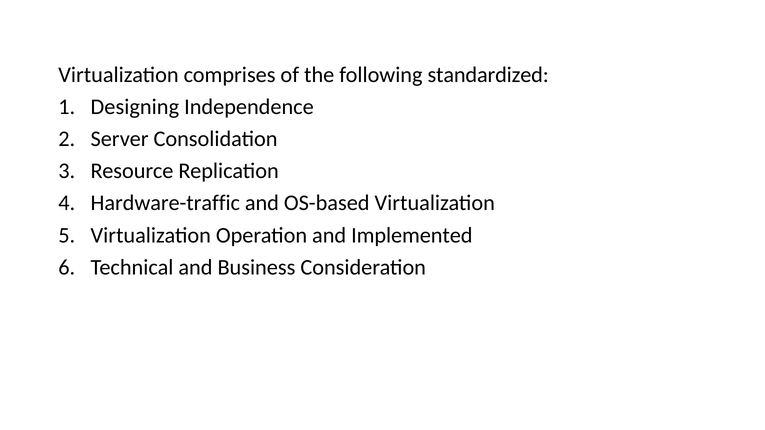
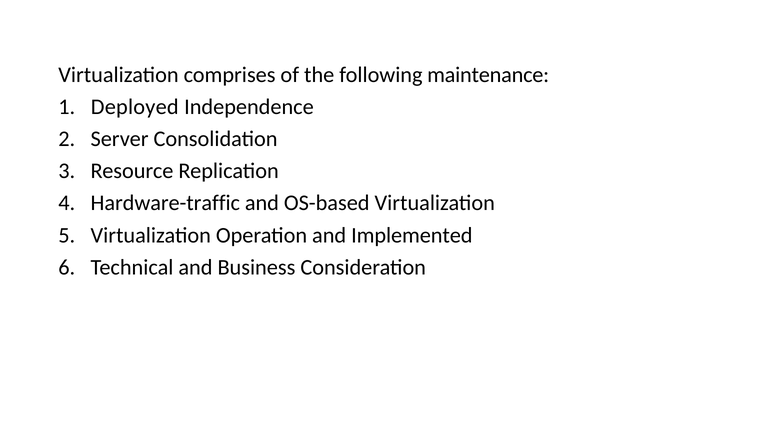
standardized: standardized -> maintenance
Designing: Designing -> Deployed
